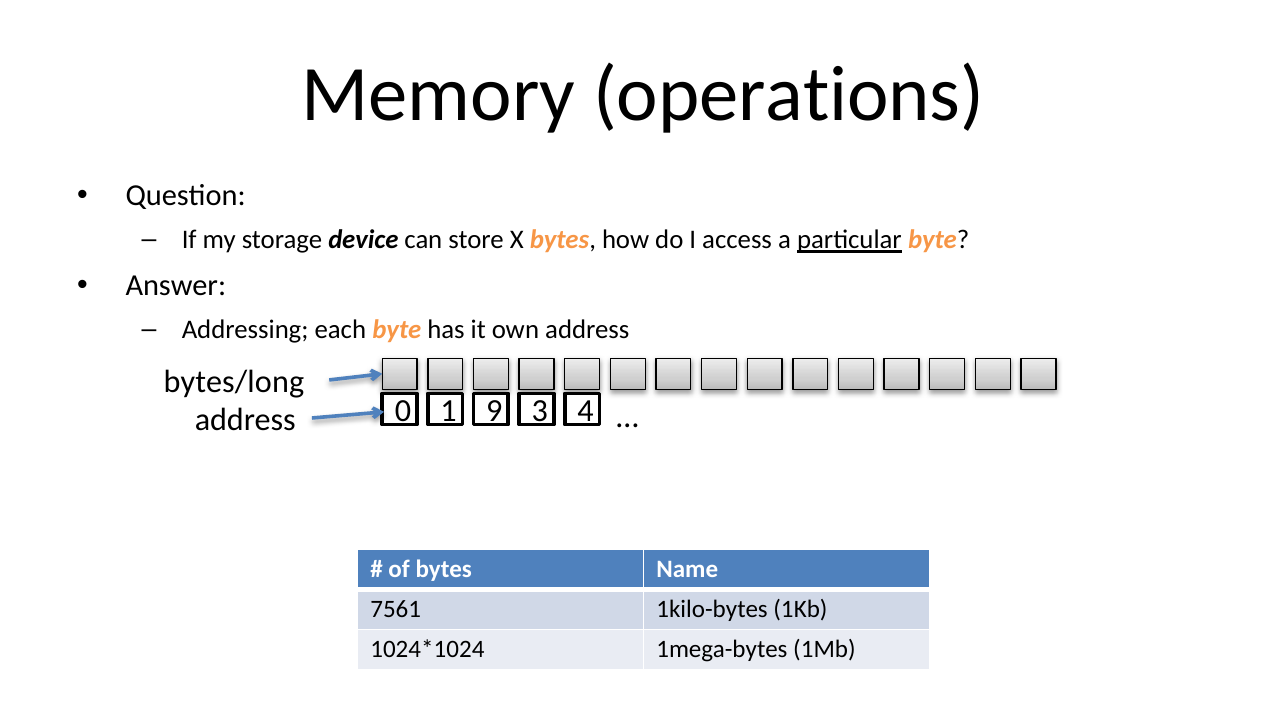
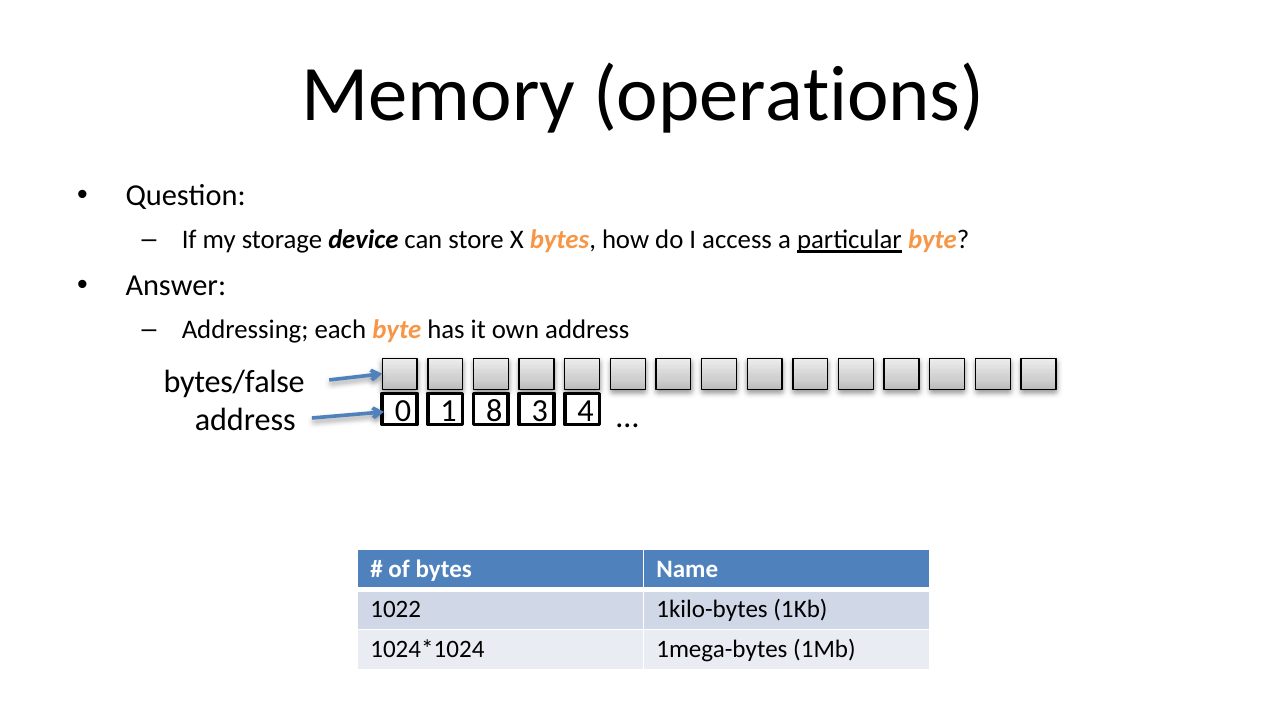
bytes/long: bytes/long -> bytes/false
9: 9 -> 8
7561: 7561 -> 1022
